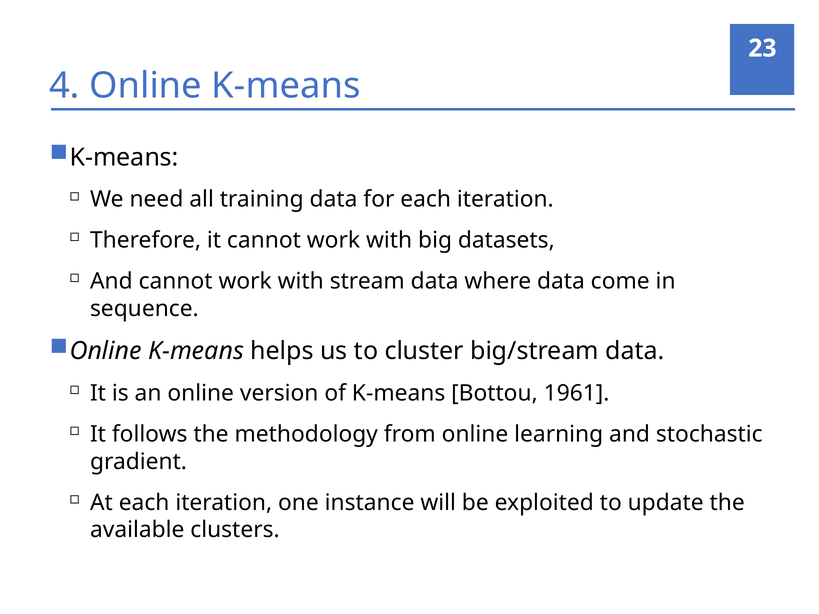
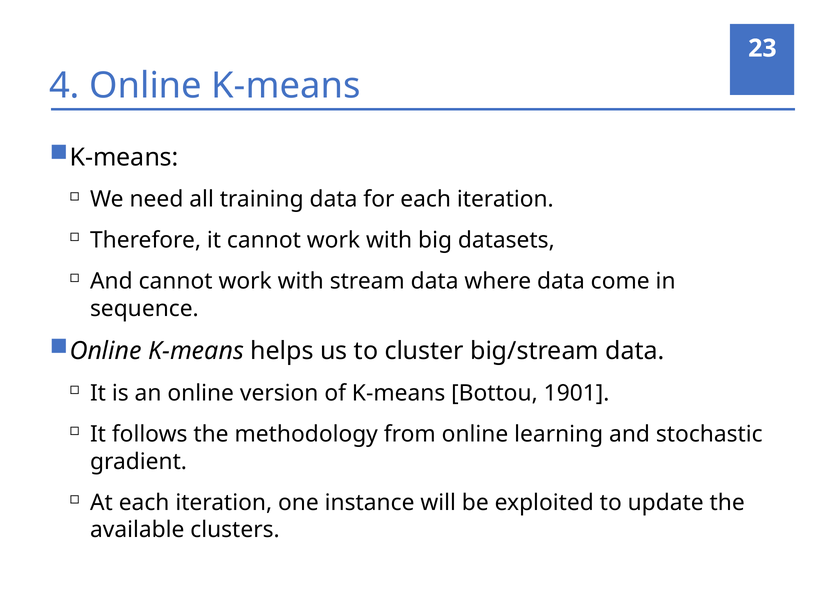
1961: 1961 -> 1901
